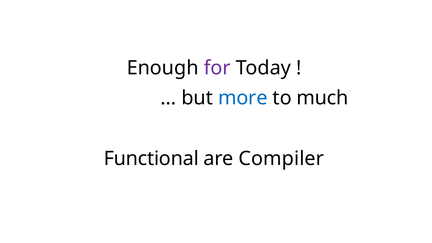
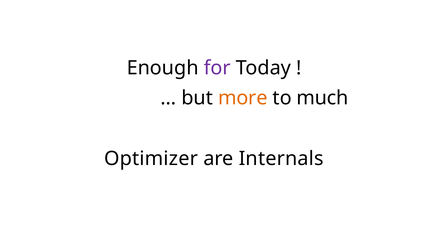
more colour: blue -> orange
Functional: Functional -> Optimizer
Compiler: Compiler -> Internals
